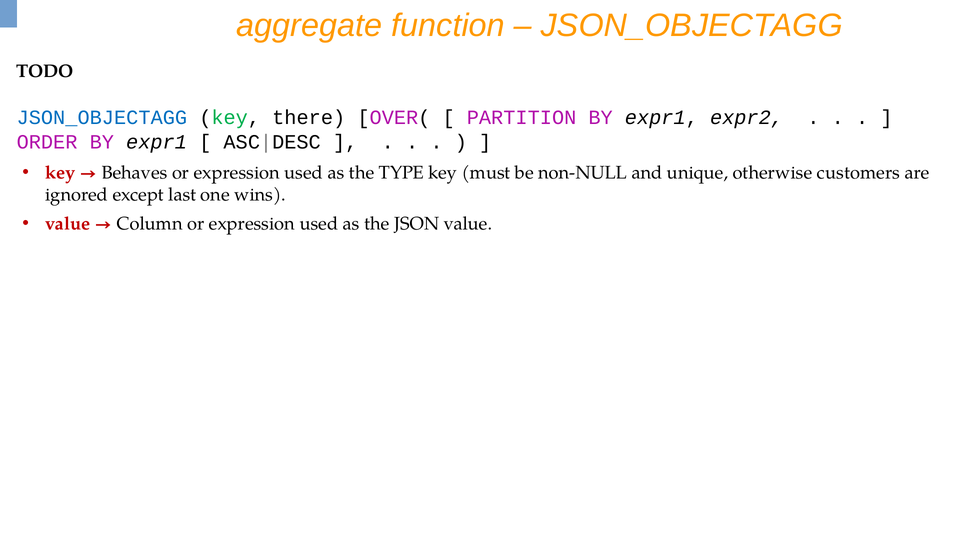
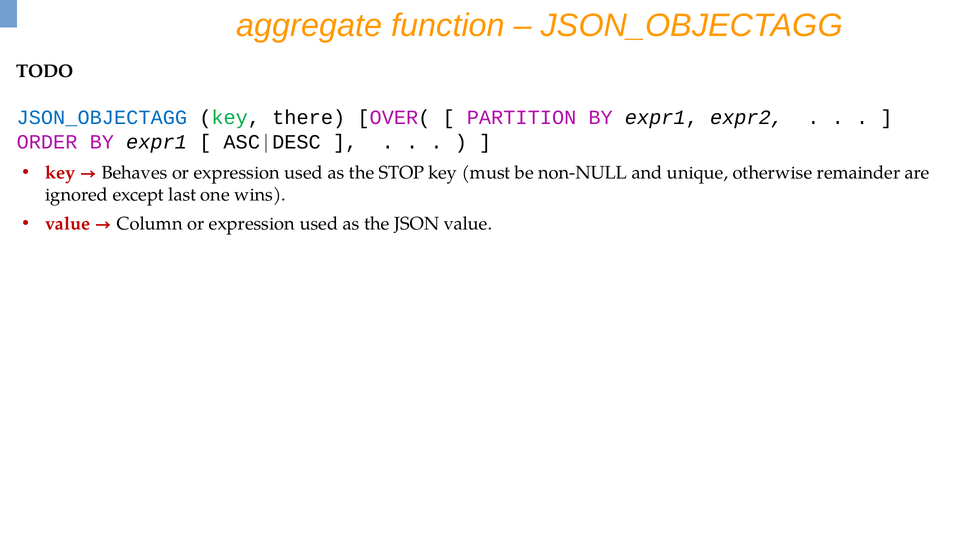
TYPE: TYPE -> STOP
customers: customers -> remainder
